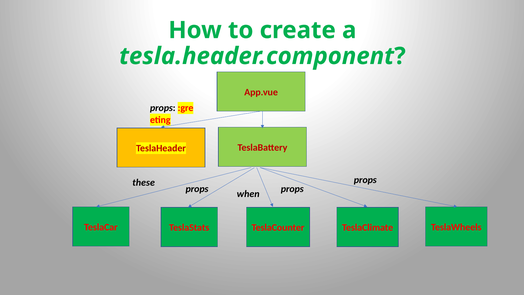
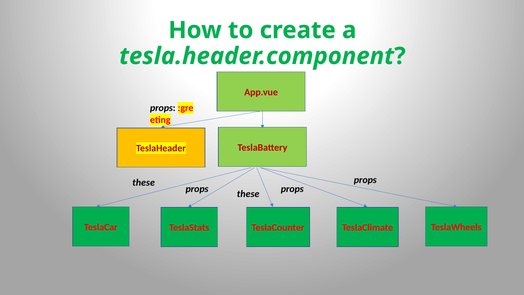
props when: when -> these
